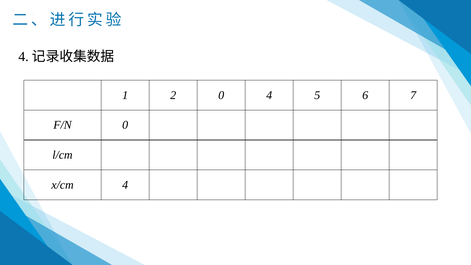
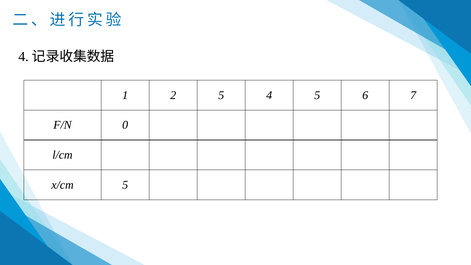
2 0: 0 -> 5
x/cm 4: 4 -> 5
